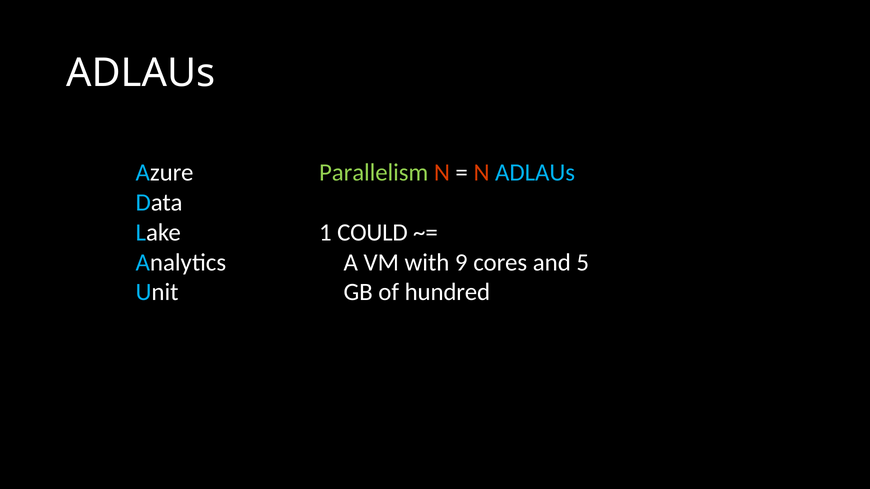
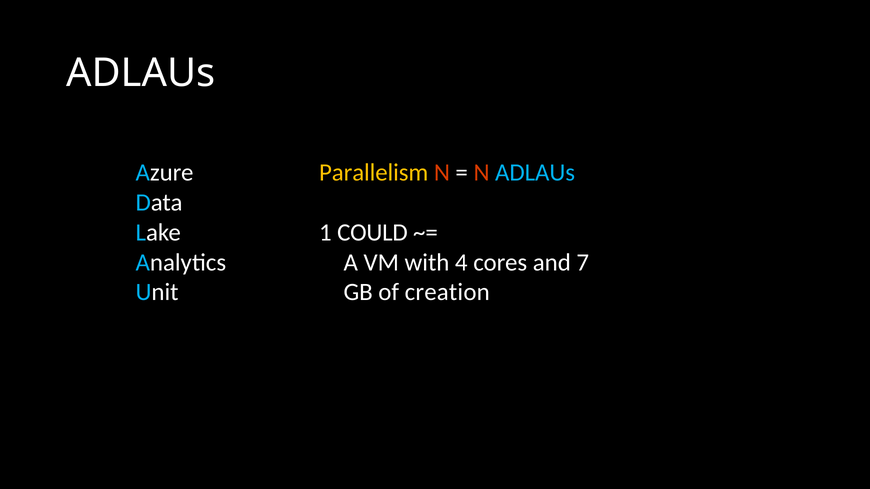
Parallelism colour: light green -> yellow
9: 9 -> 4
5: 5 -> 7
hundred: hundred -> creation
